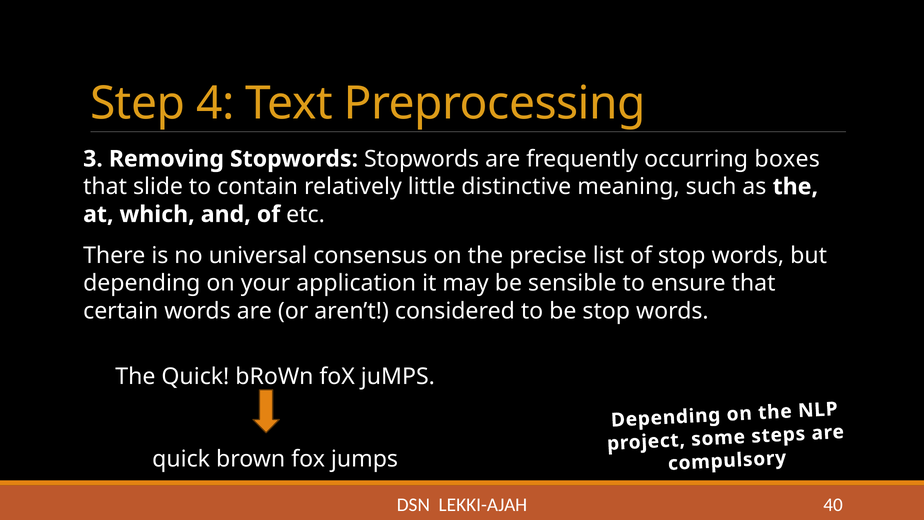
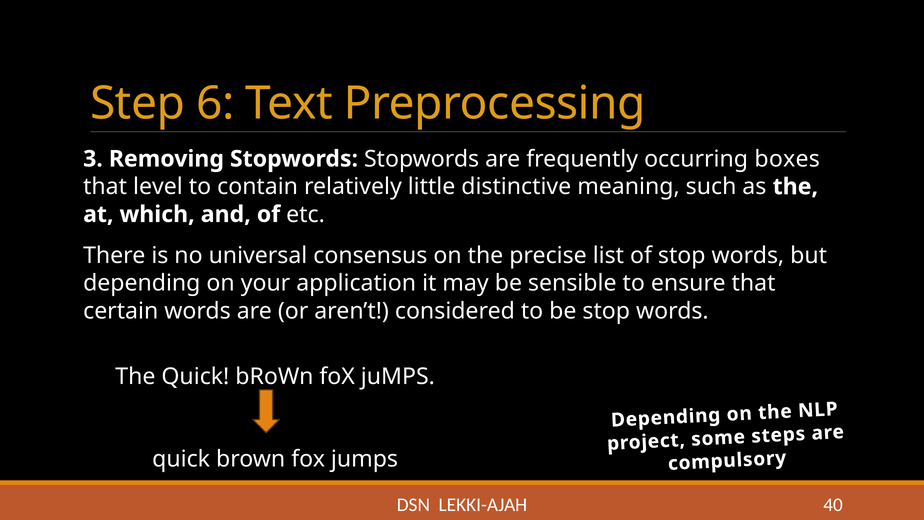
4: 4 -> 6
slide: slide -> level
